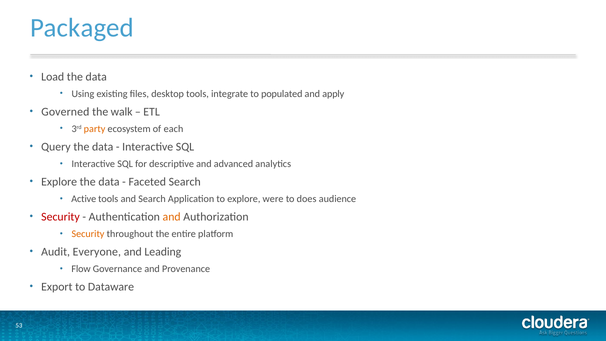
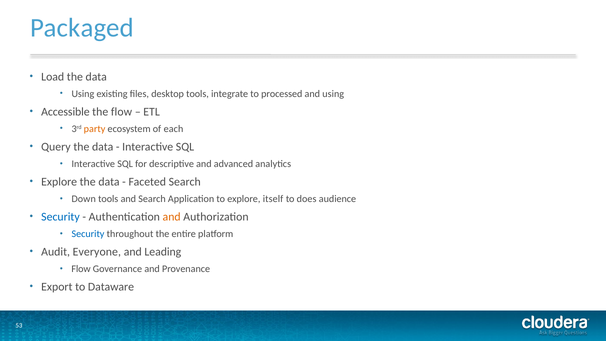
populated: populated -> processed
and apply: apply -> using
Governed: Governed -> Accessible
the walk: walk -> flow
Active: Active -> Down
were: were -> itself
Security at (60, 217) colour: red -> blue
Security at (88, 234) colour: orange -> blue
